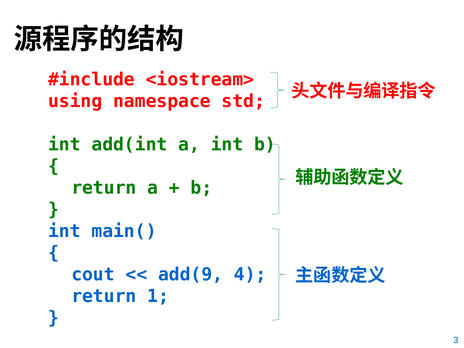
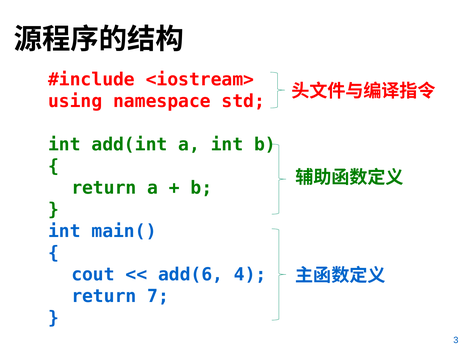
add(9: add(9 -> add(6
1: 1 -> 7
